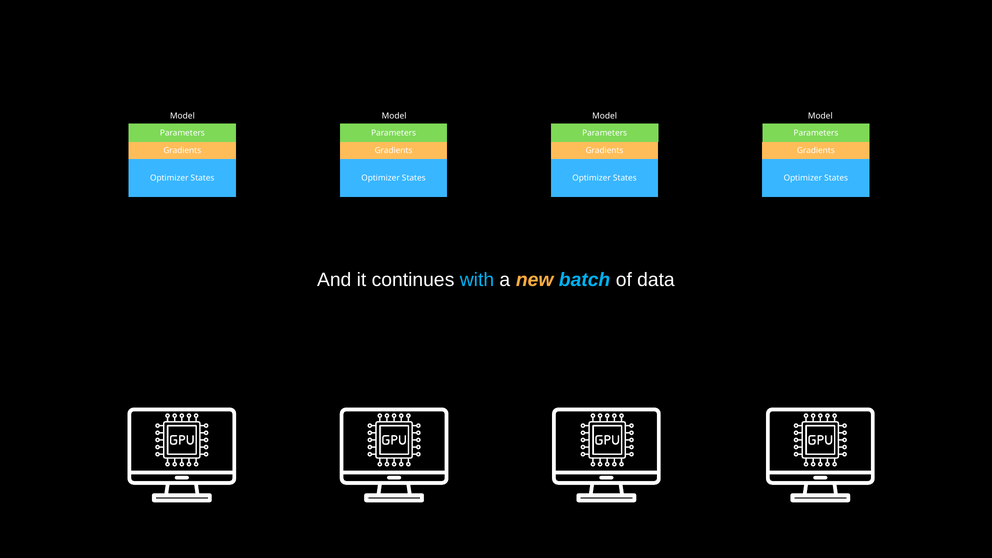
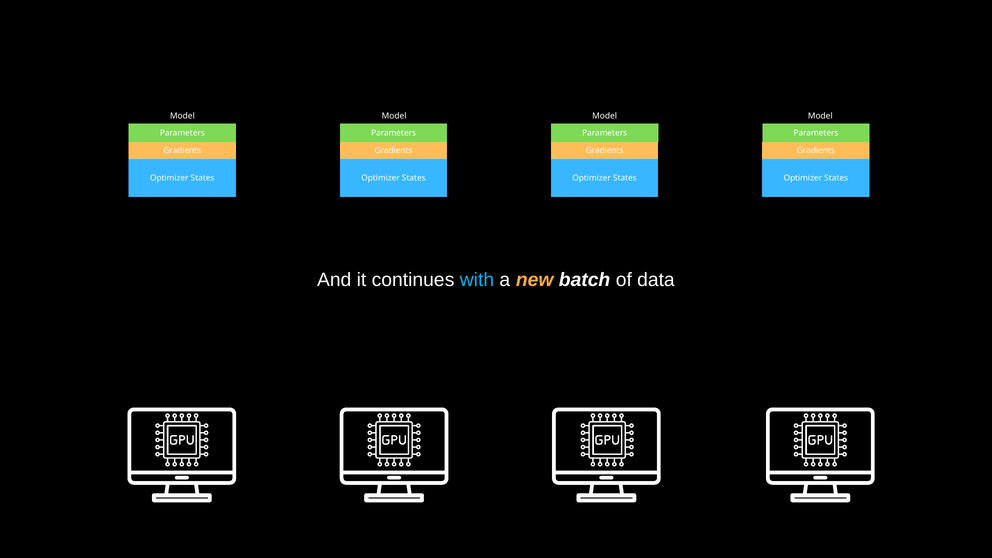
batch colour: light blue -> white
